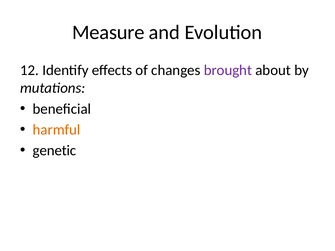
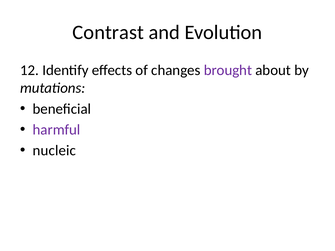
Measure: Measure -> Contrast
harmful colour: orange -> purple
genetic: genetic -> nucleic
